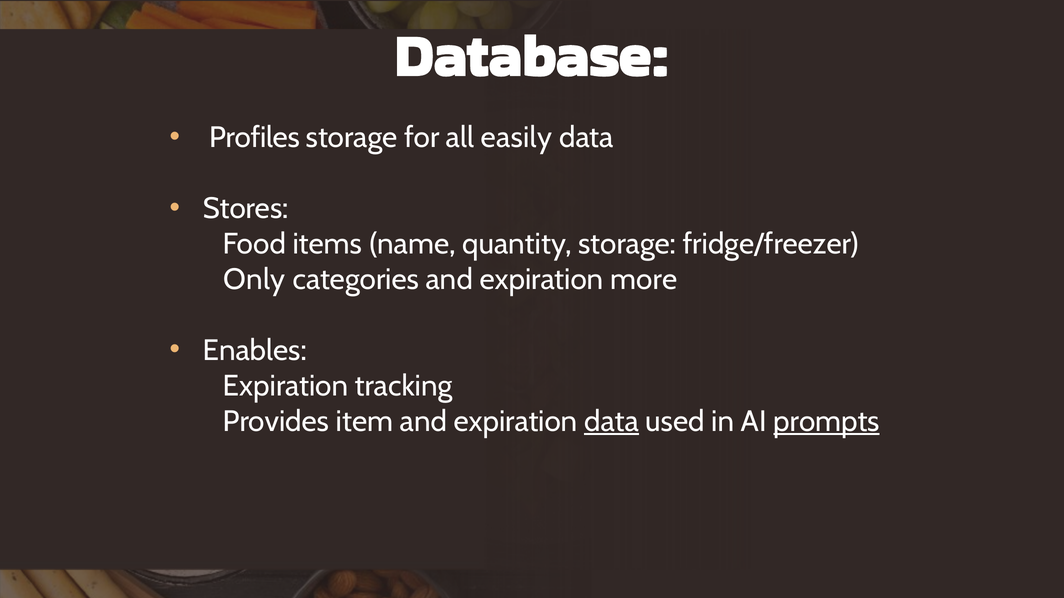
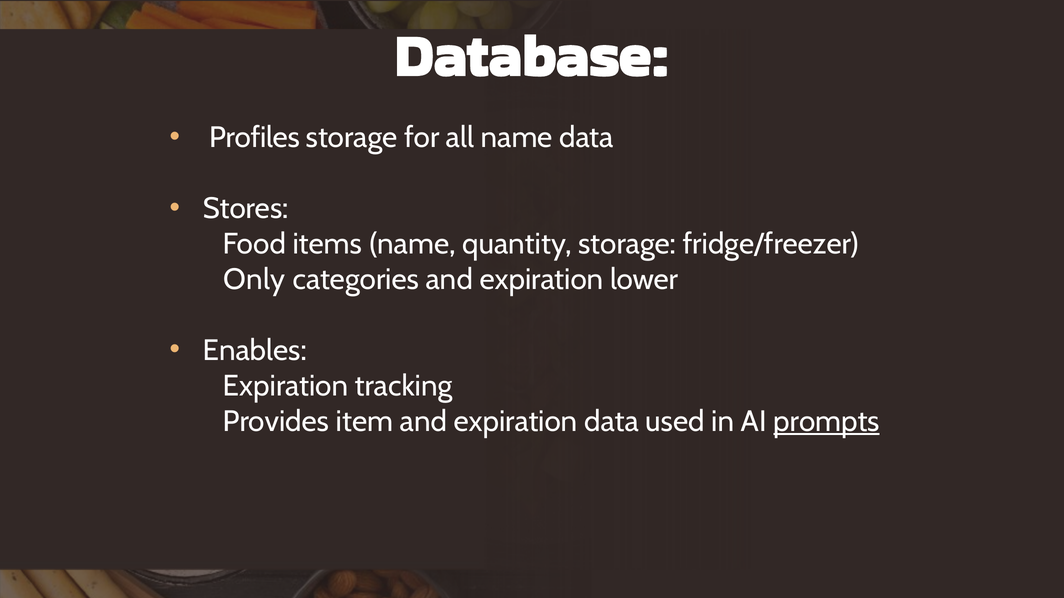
all easily: easily -> name
more: more -> lower
data at (612, 422) underline: present -> none
